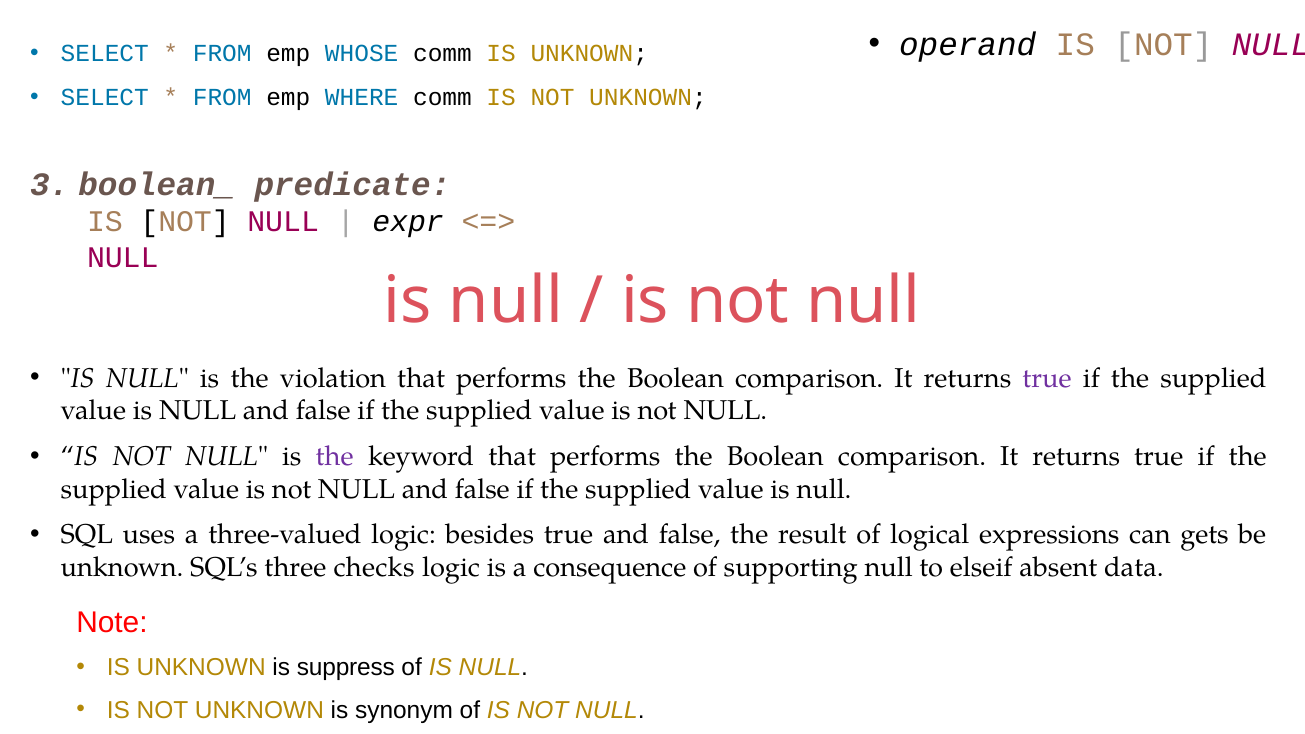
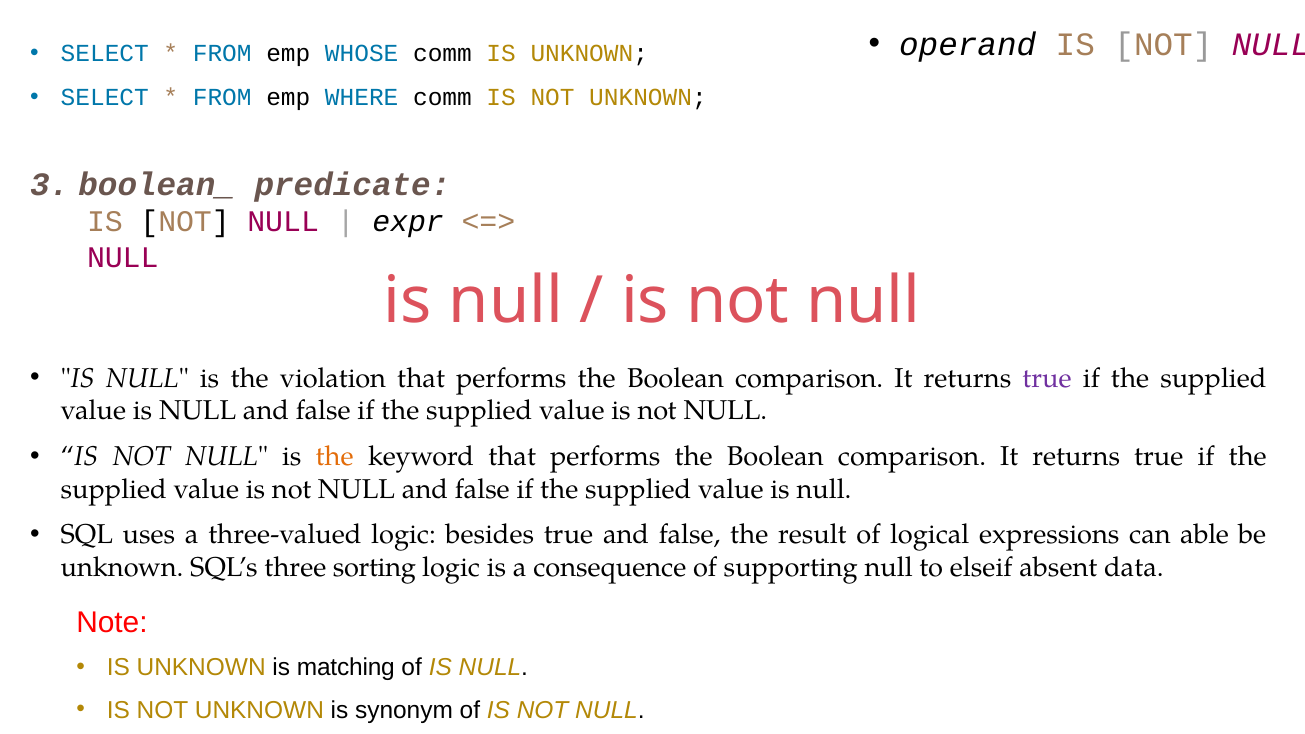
the at (335, 457) colour: purple -> orange
gets: gets -> able
checks: checks -> sorting
suppress: suppress -> matching
